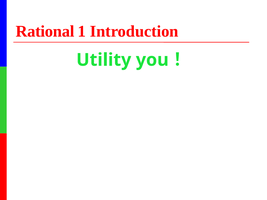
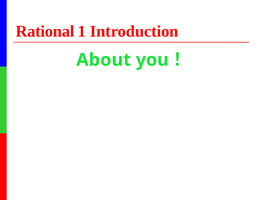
Utility: Utility -> About
